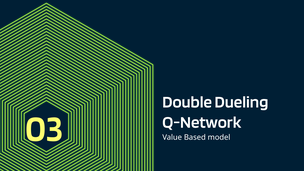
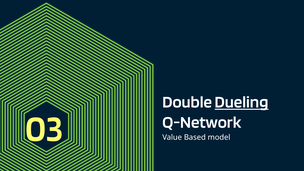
Dueling underline: none -> present
